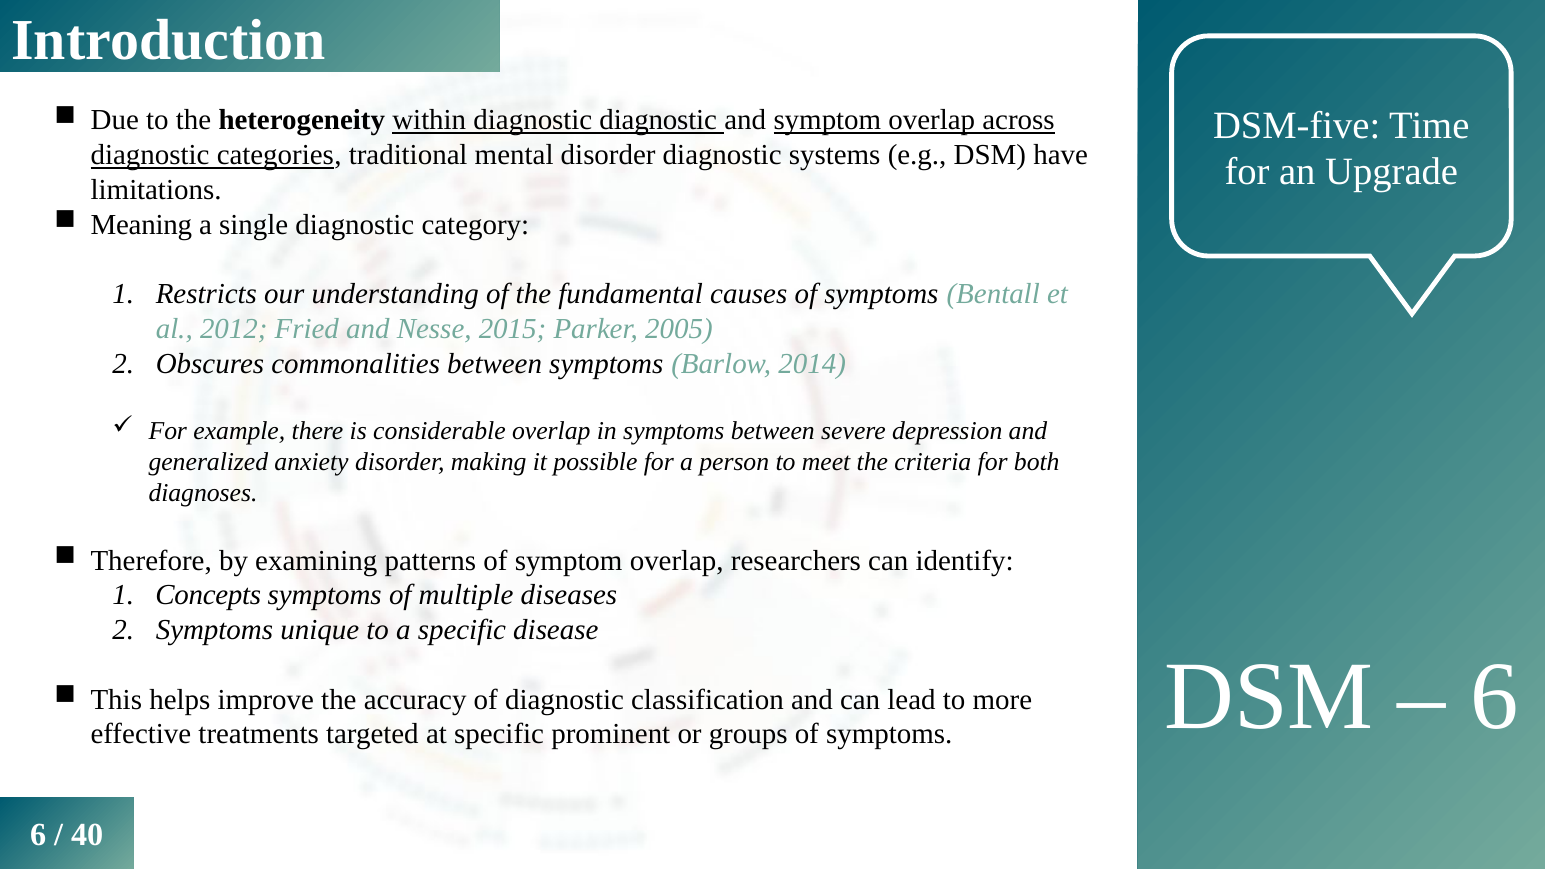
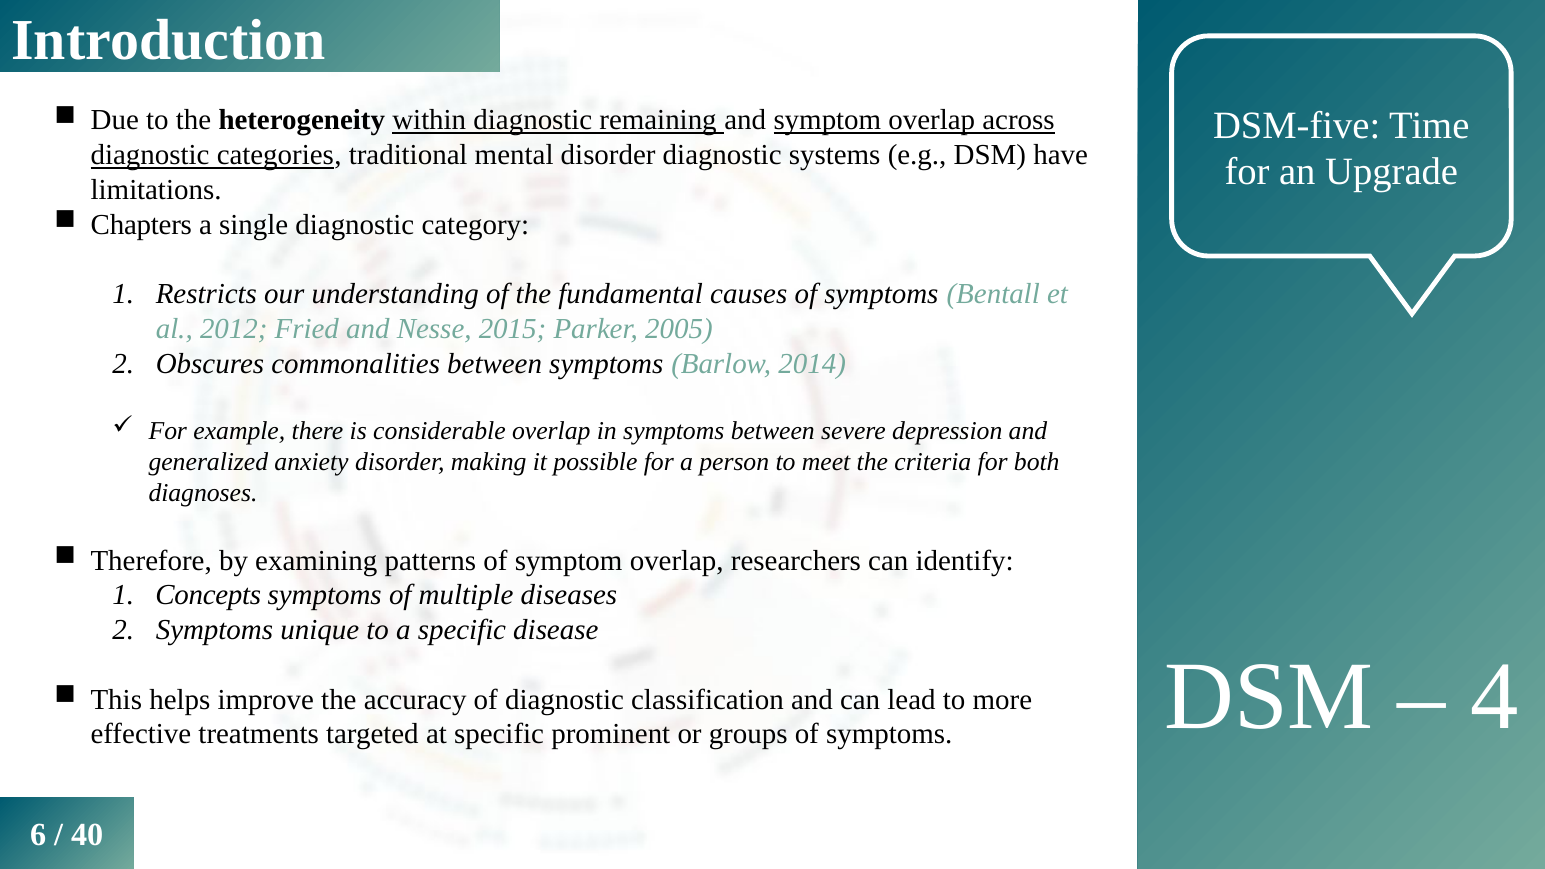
diagnostic diagnostic: diagnostic -> remaining
Meaning: Meaning -> Chapters
6 at (1494, 696): 6 -> 4
